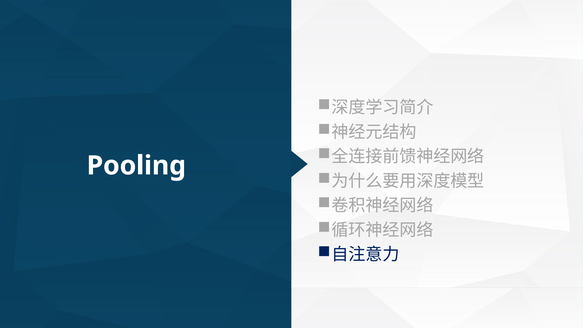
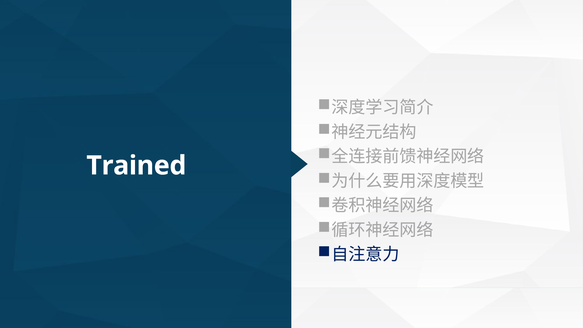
Pooling: Pooling -> Trained
